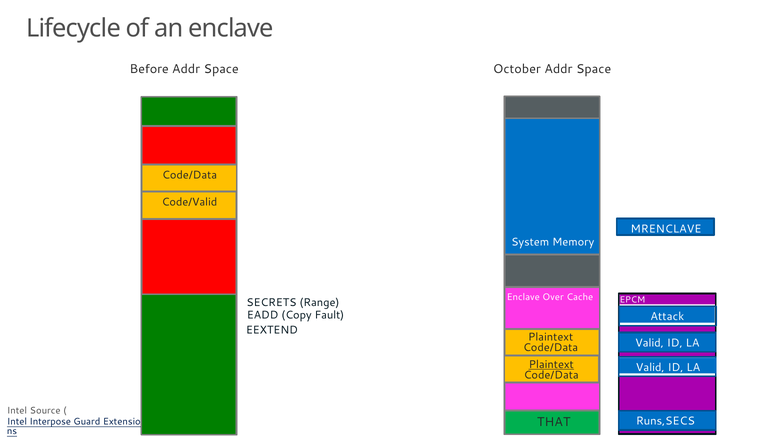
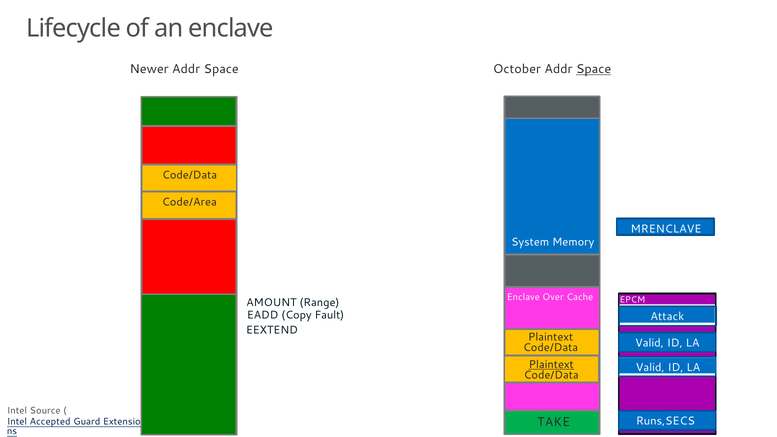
Before: Before -> Newer
Space at (594, 69) underline: none -> present
Code/Valid: Code/Valid -> Code/Area
SECRETS: SECRETS -> AMOUNT
THAT: THAT -> TAKE
Interpose: Interpose -> Accepted
